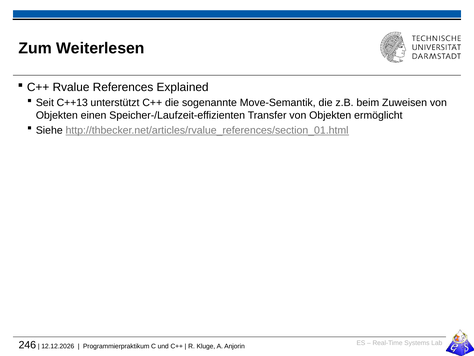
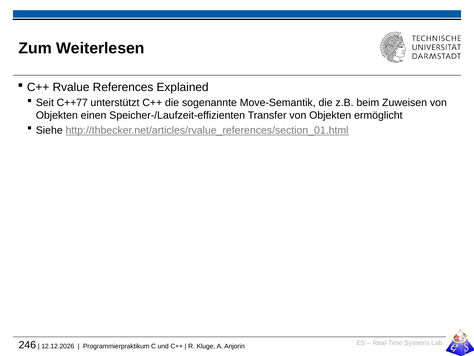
C++13: C++13 -> C++77
